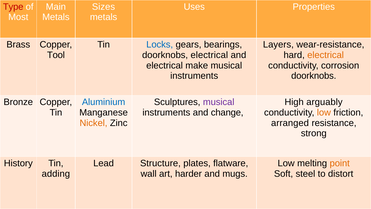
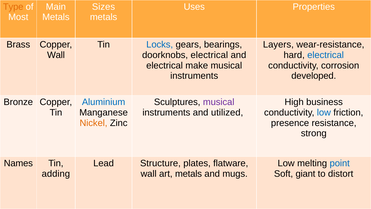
Type colour: red -> orange
Tool at (56, 55): Tool -> Wall
electrical at (326, 55) colour: orange -> blue
doorknobs at (314, 76): doorknobs -> developed
arguably: arguably -> business
change: change -> utilized
low at (324, 112) colour: orange -> blue
arranged: arranged -> presence
History: History -> Names
point colour: orange -> blue
art harder: harder -> metals
steel: steel -> giant
